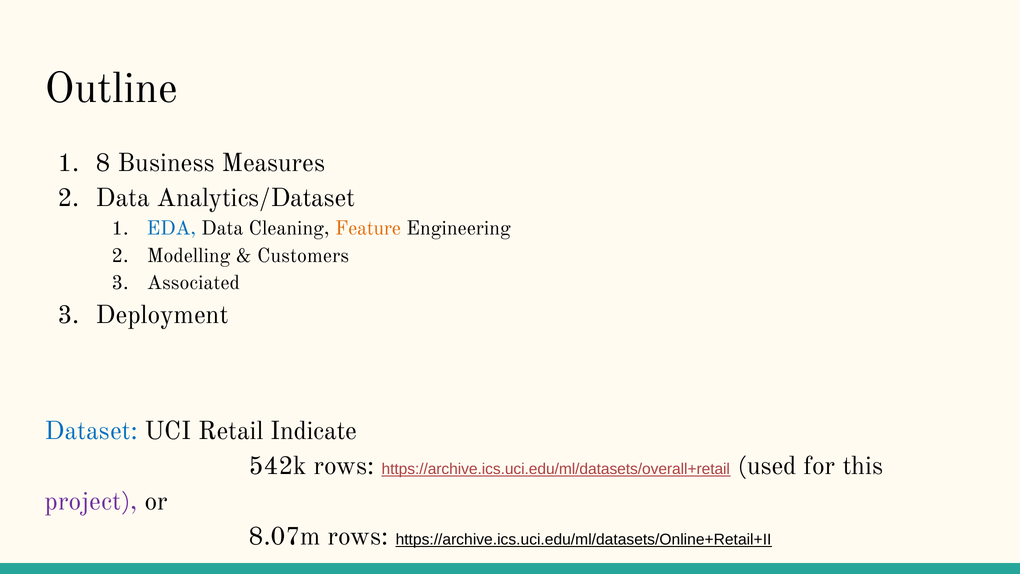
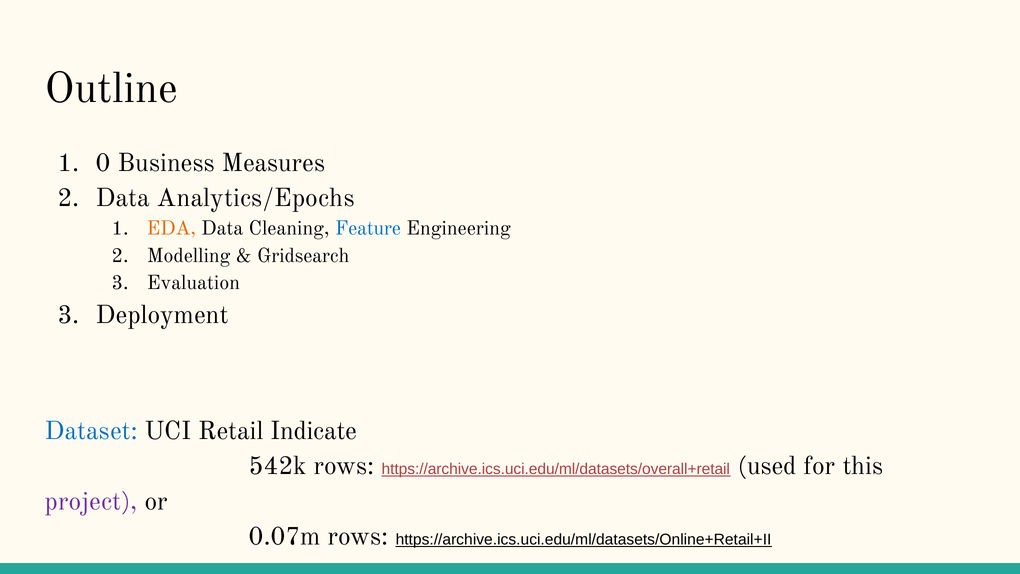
8: 8 -> 0
Analytics/Dataset: Analytics/Dataset -> Analytics/Epochs
EDA colour: blue -> orange
Feature colour: orange -> blue
Customers: Customers -> Gridsearch
Associated: Associated -> Evaluation
8.07m: 8.07m -> 0.07m
